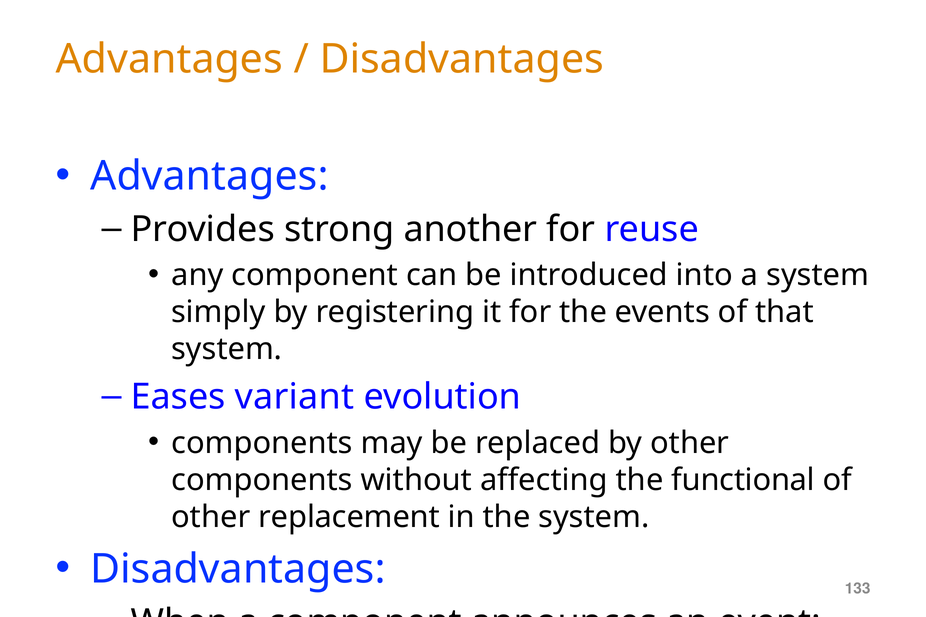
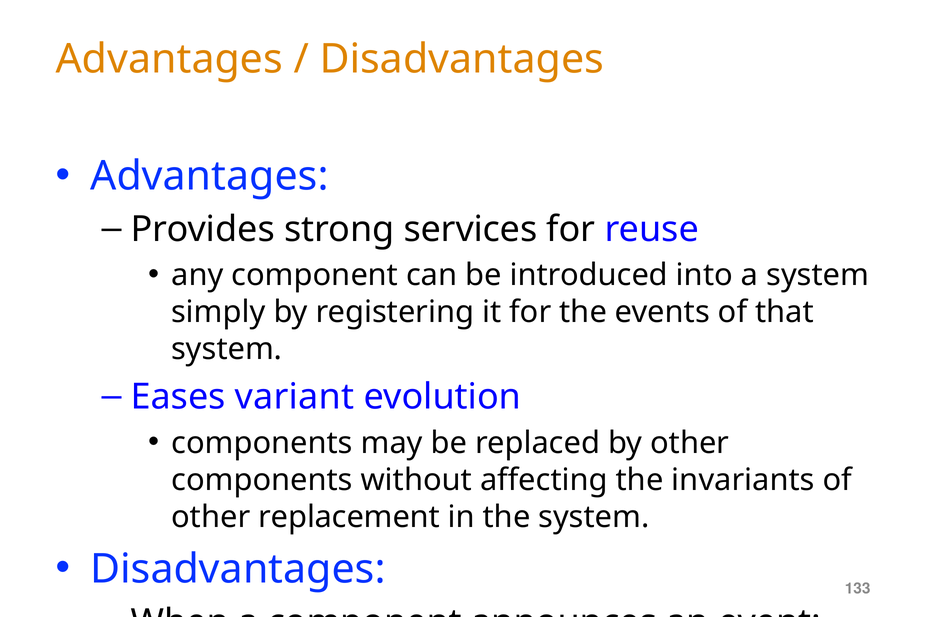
another: another -> services
functional: functional -> invariants
